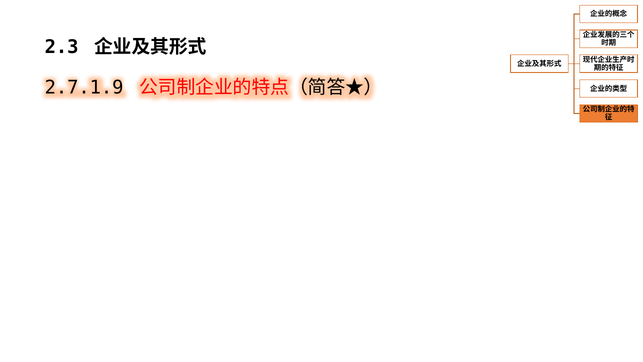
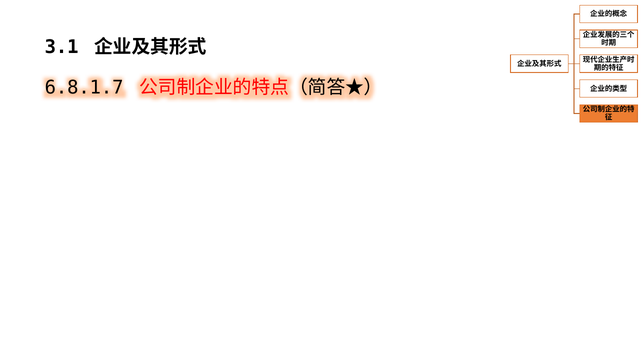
2.3: 2.3 -> 3.1
2.7.1.9: 2.7.1.9 -> 6.8.1.7
